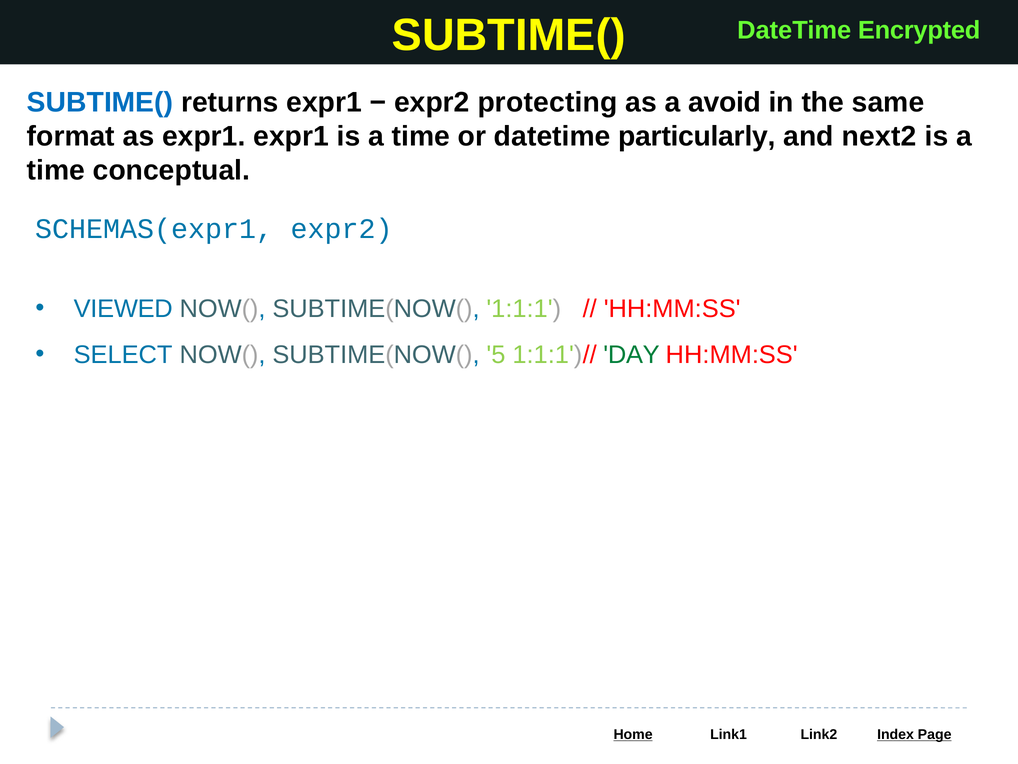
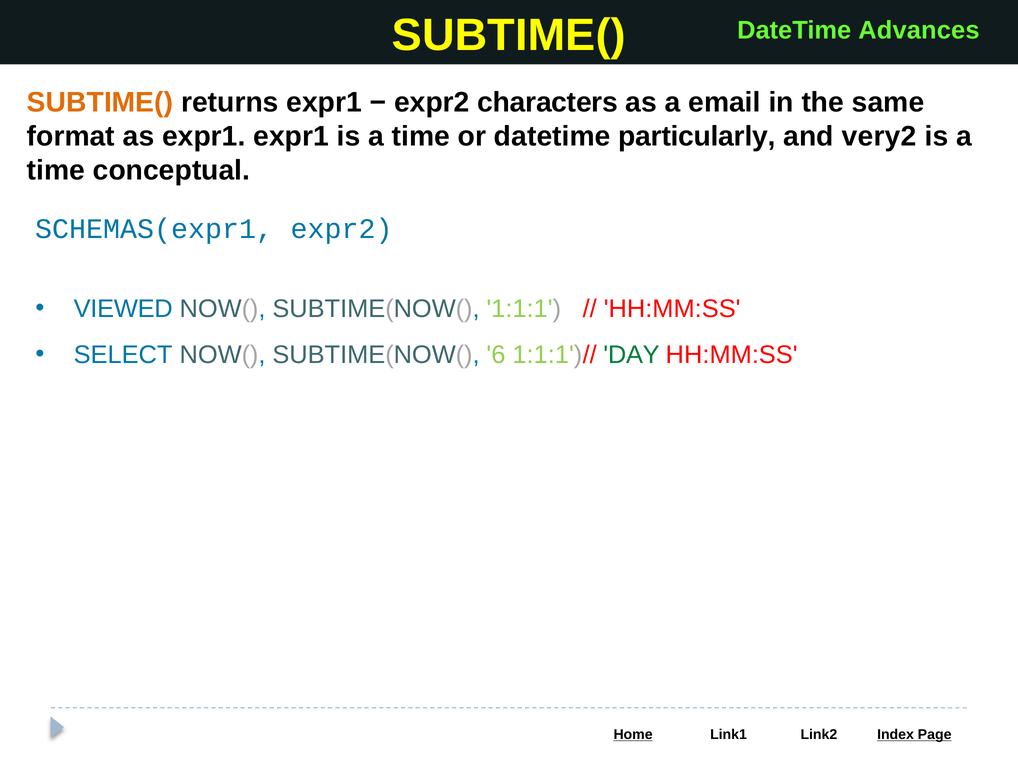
Encrypted: Encrypted -> Advances
SUBTIME( at (100, 102) colour: blue -> orange
protecting: protecting -> characters
avoid: avoid -> email
next2: next2 -> very2
5: 5 -> 6
